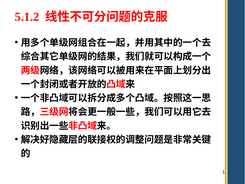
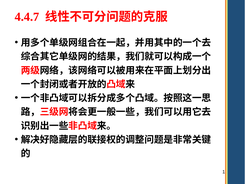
5.1.2: 5.1.2 -> 4.4.7
